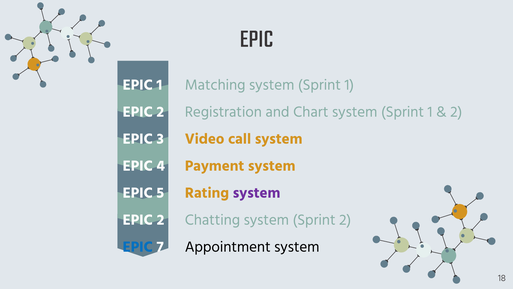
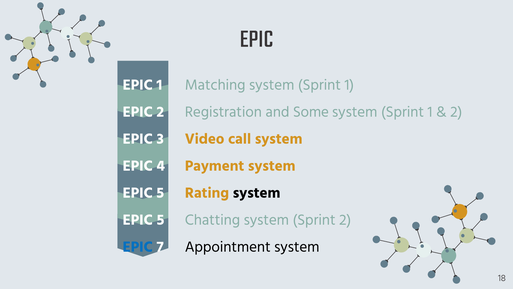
Chart: Chart -> Some
system at (257, 193) colour: purple -> black
2 at (161, 219): 2 -> 5
